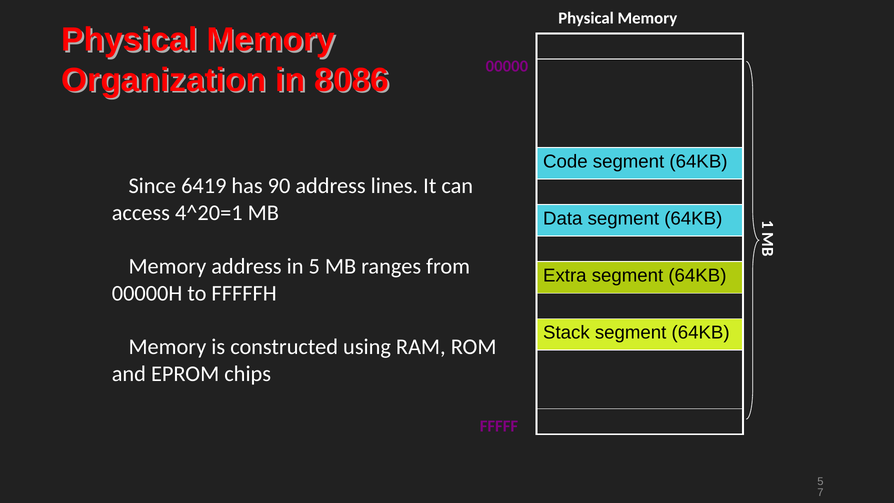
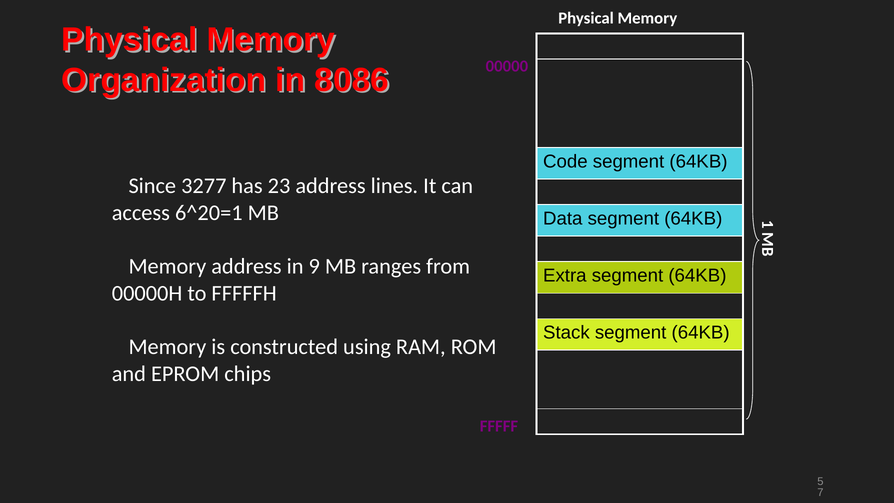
6419: 6419 -> 3277
90: 90 -> 23
4^20=1: 4^20=1 -> 6^20=1
in 5: 5 -> 9
